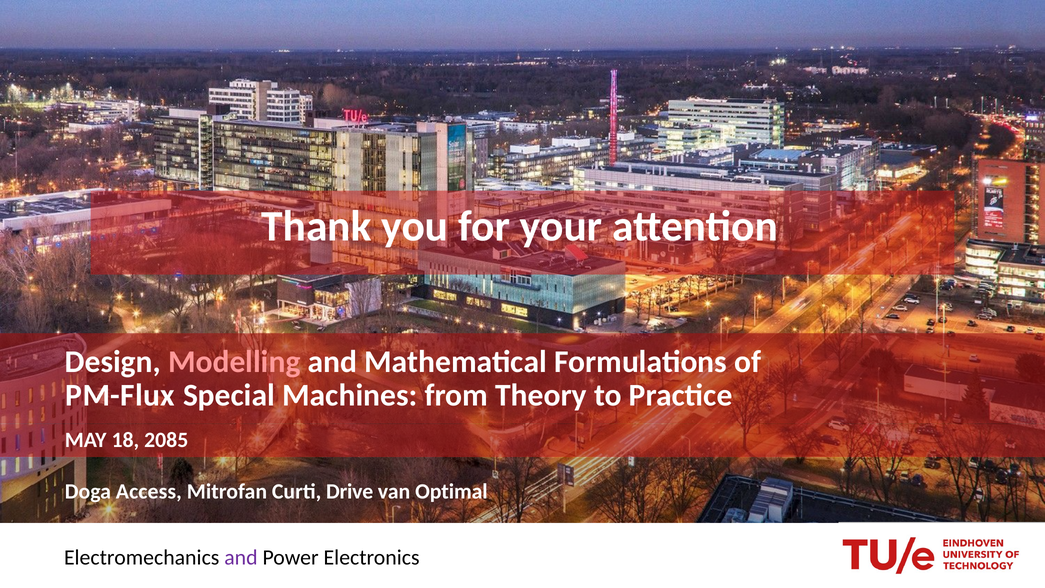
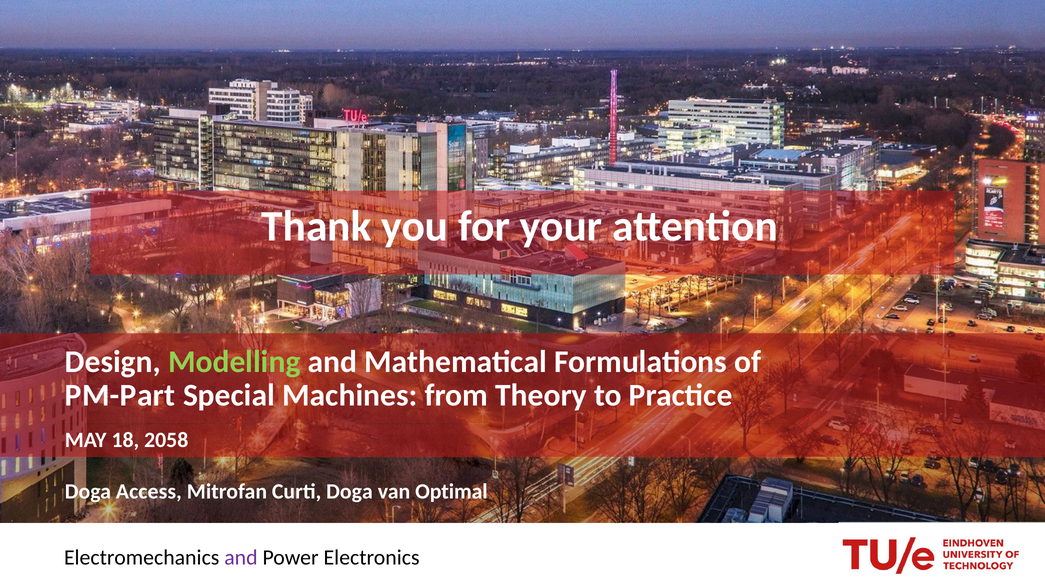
Modelling colour: pink -> light green
PM-Flux: PM-Flux -> PM-Part
2085: 2085 -> 2058
Curti Drive: Drive -> Doga
